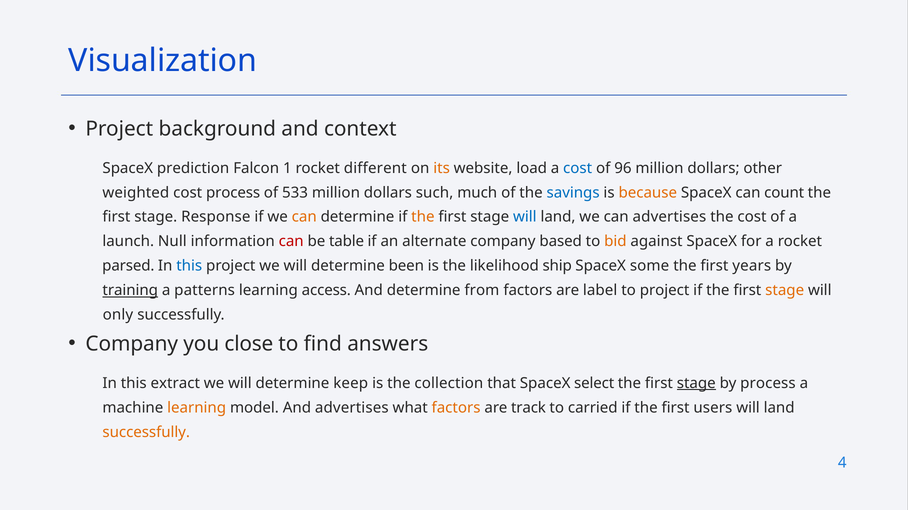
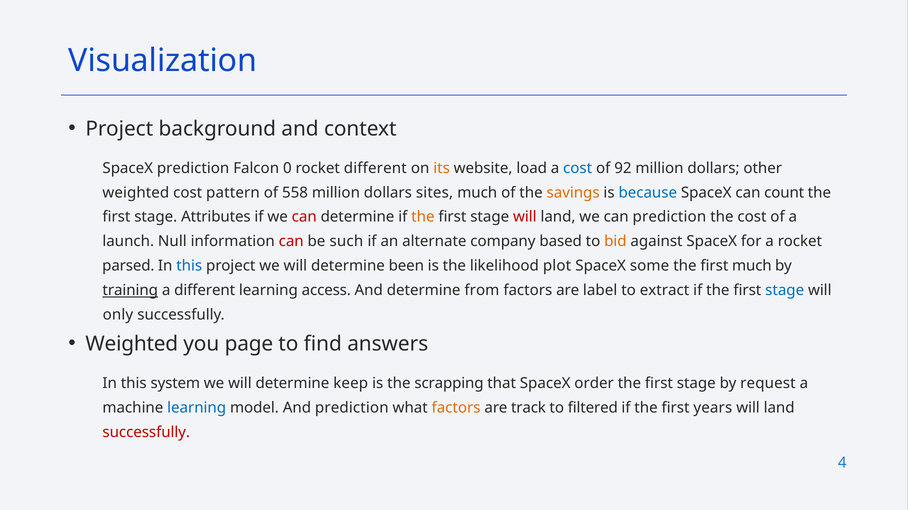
1: 1 -> 0
96: 96 -> 92
cost process: process -> pattern
533: 533 -> 558
such: such -> sites
savings colour: blue -> orange
because colour: orange -> blue
Response: Response -> Attributes
can at (304, 217) colour: orange -> red
will at (525, 217) colour: blue -> red
can advertises: advertises -> prediction
table: table -> such
ship: ship -> plot
first years: years -> much
a patterns: patterns -> different
to project: project -> extract
stage at (785, 291) colour: orange -> blue
Company at (132, 344): Company -> Weighted
close: close -> page
extract: extract -> system
collection: collection -> scrapping
select: select -> order
stage at (696, 384) underline: present -> none
by process: process -> request
learning at (197, 408) colour: orange -> blue
And advertises: advertises -> prediction
carried: carried -> filtered
users: users -> years
successfully at (146, 433) colour: orange -> red
